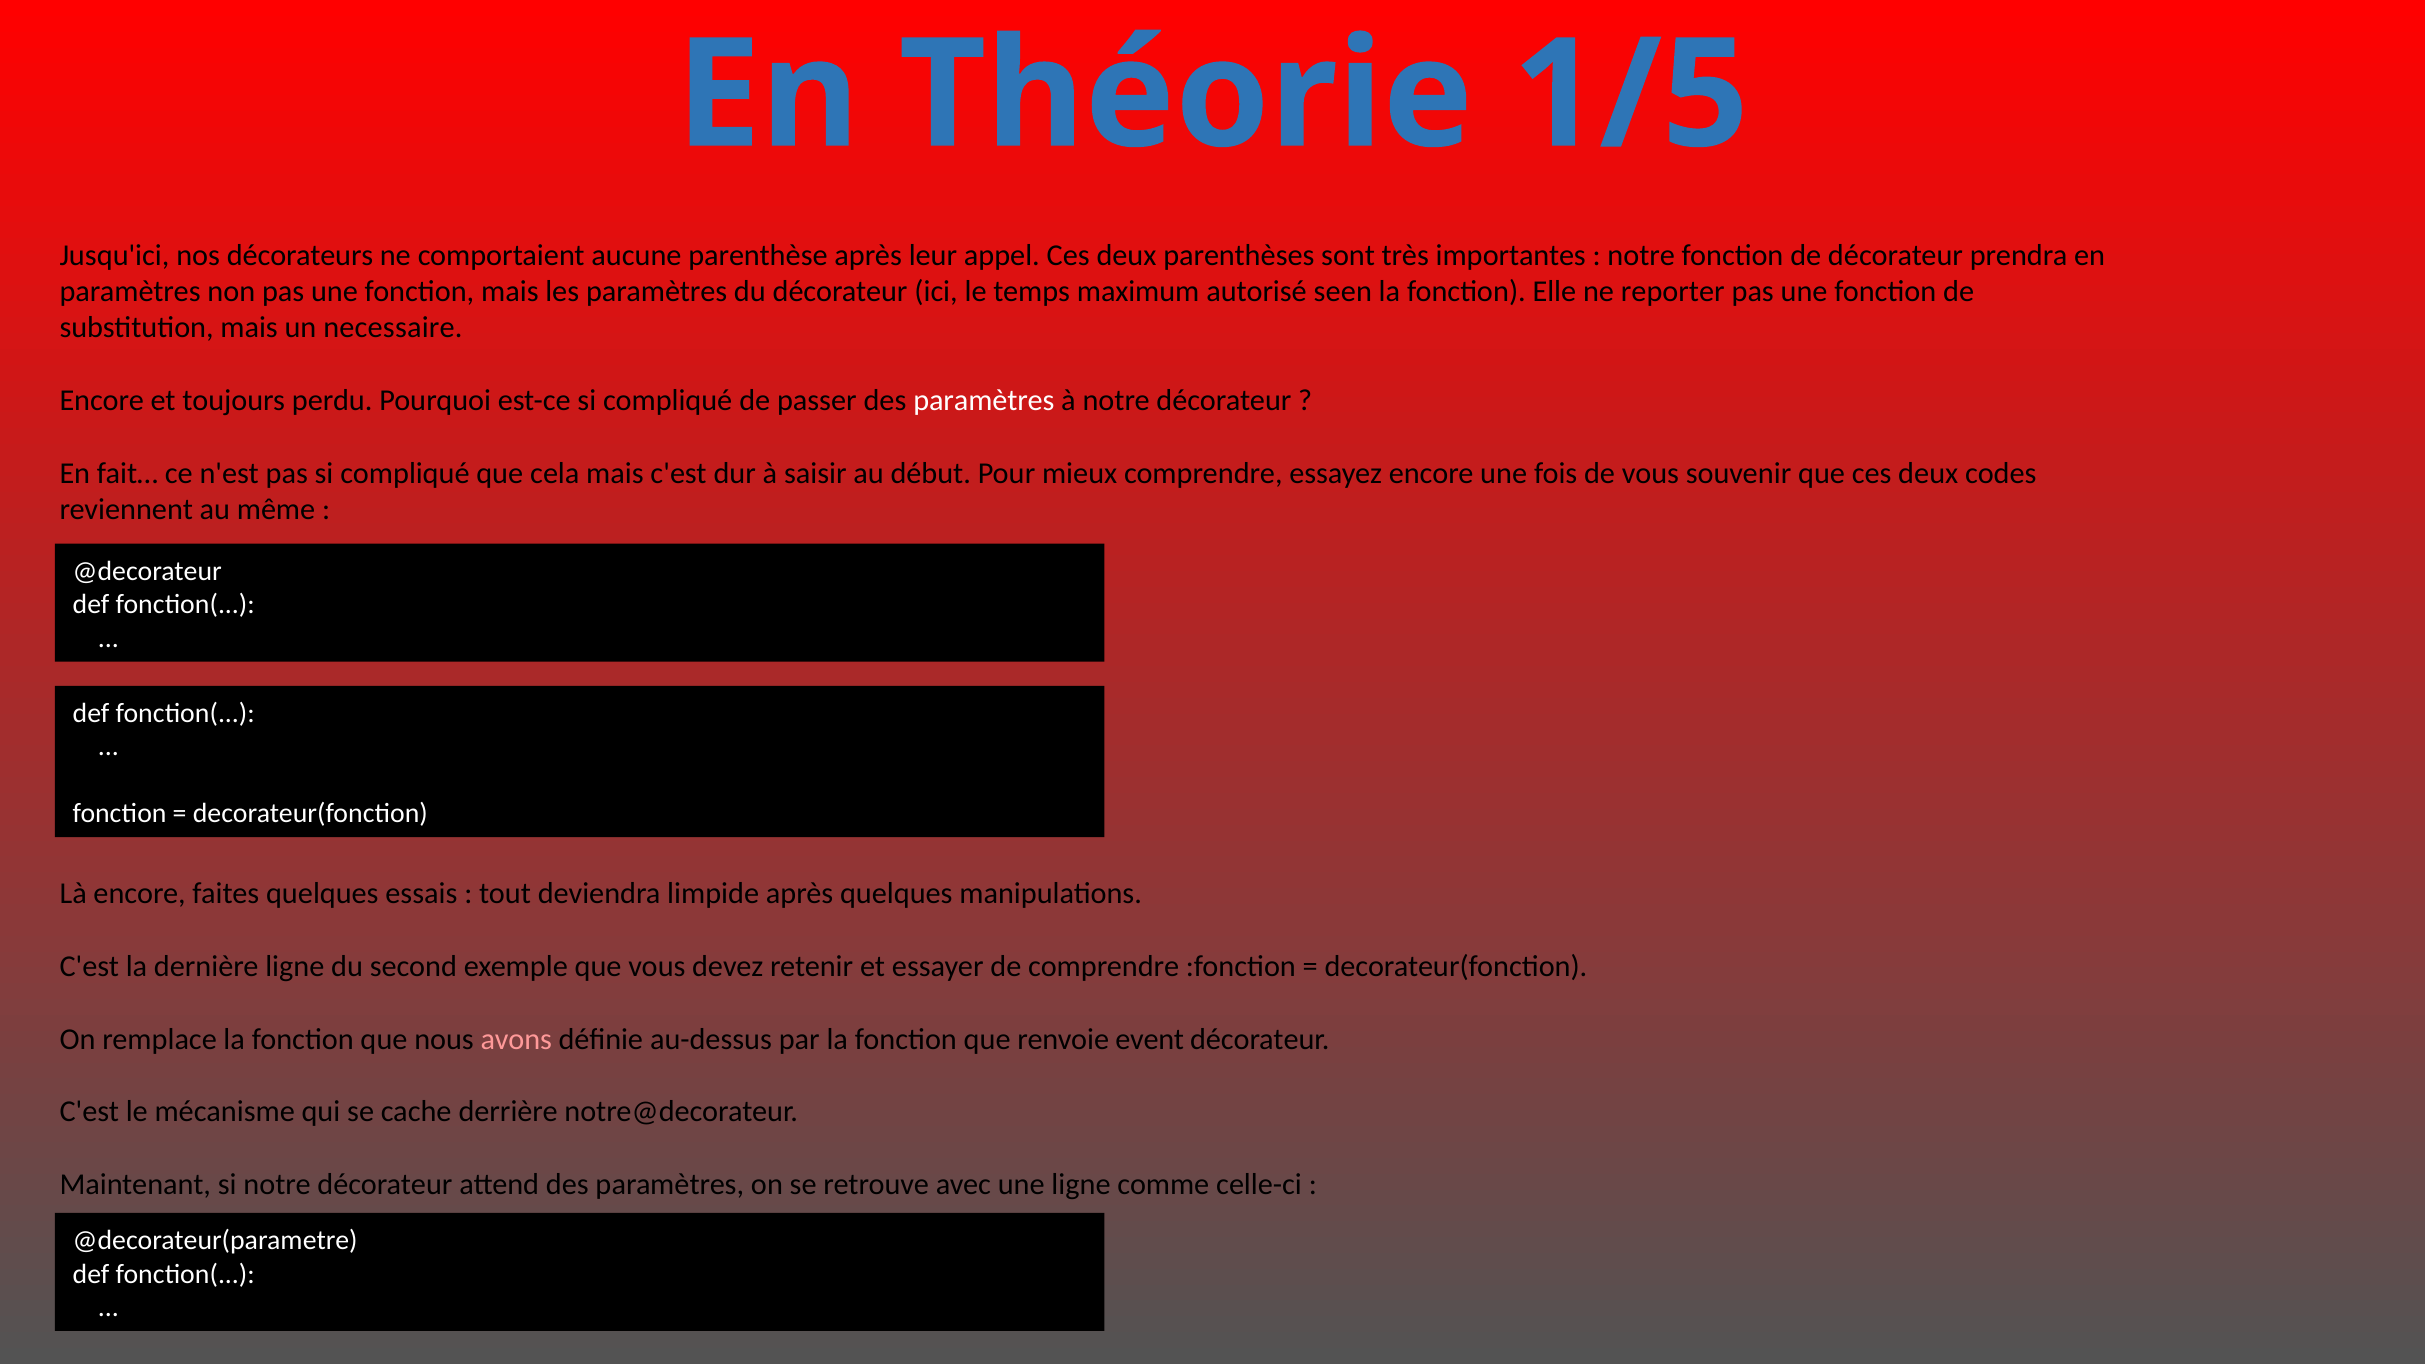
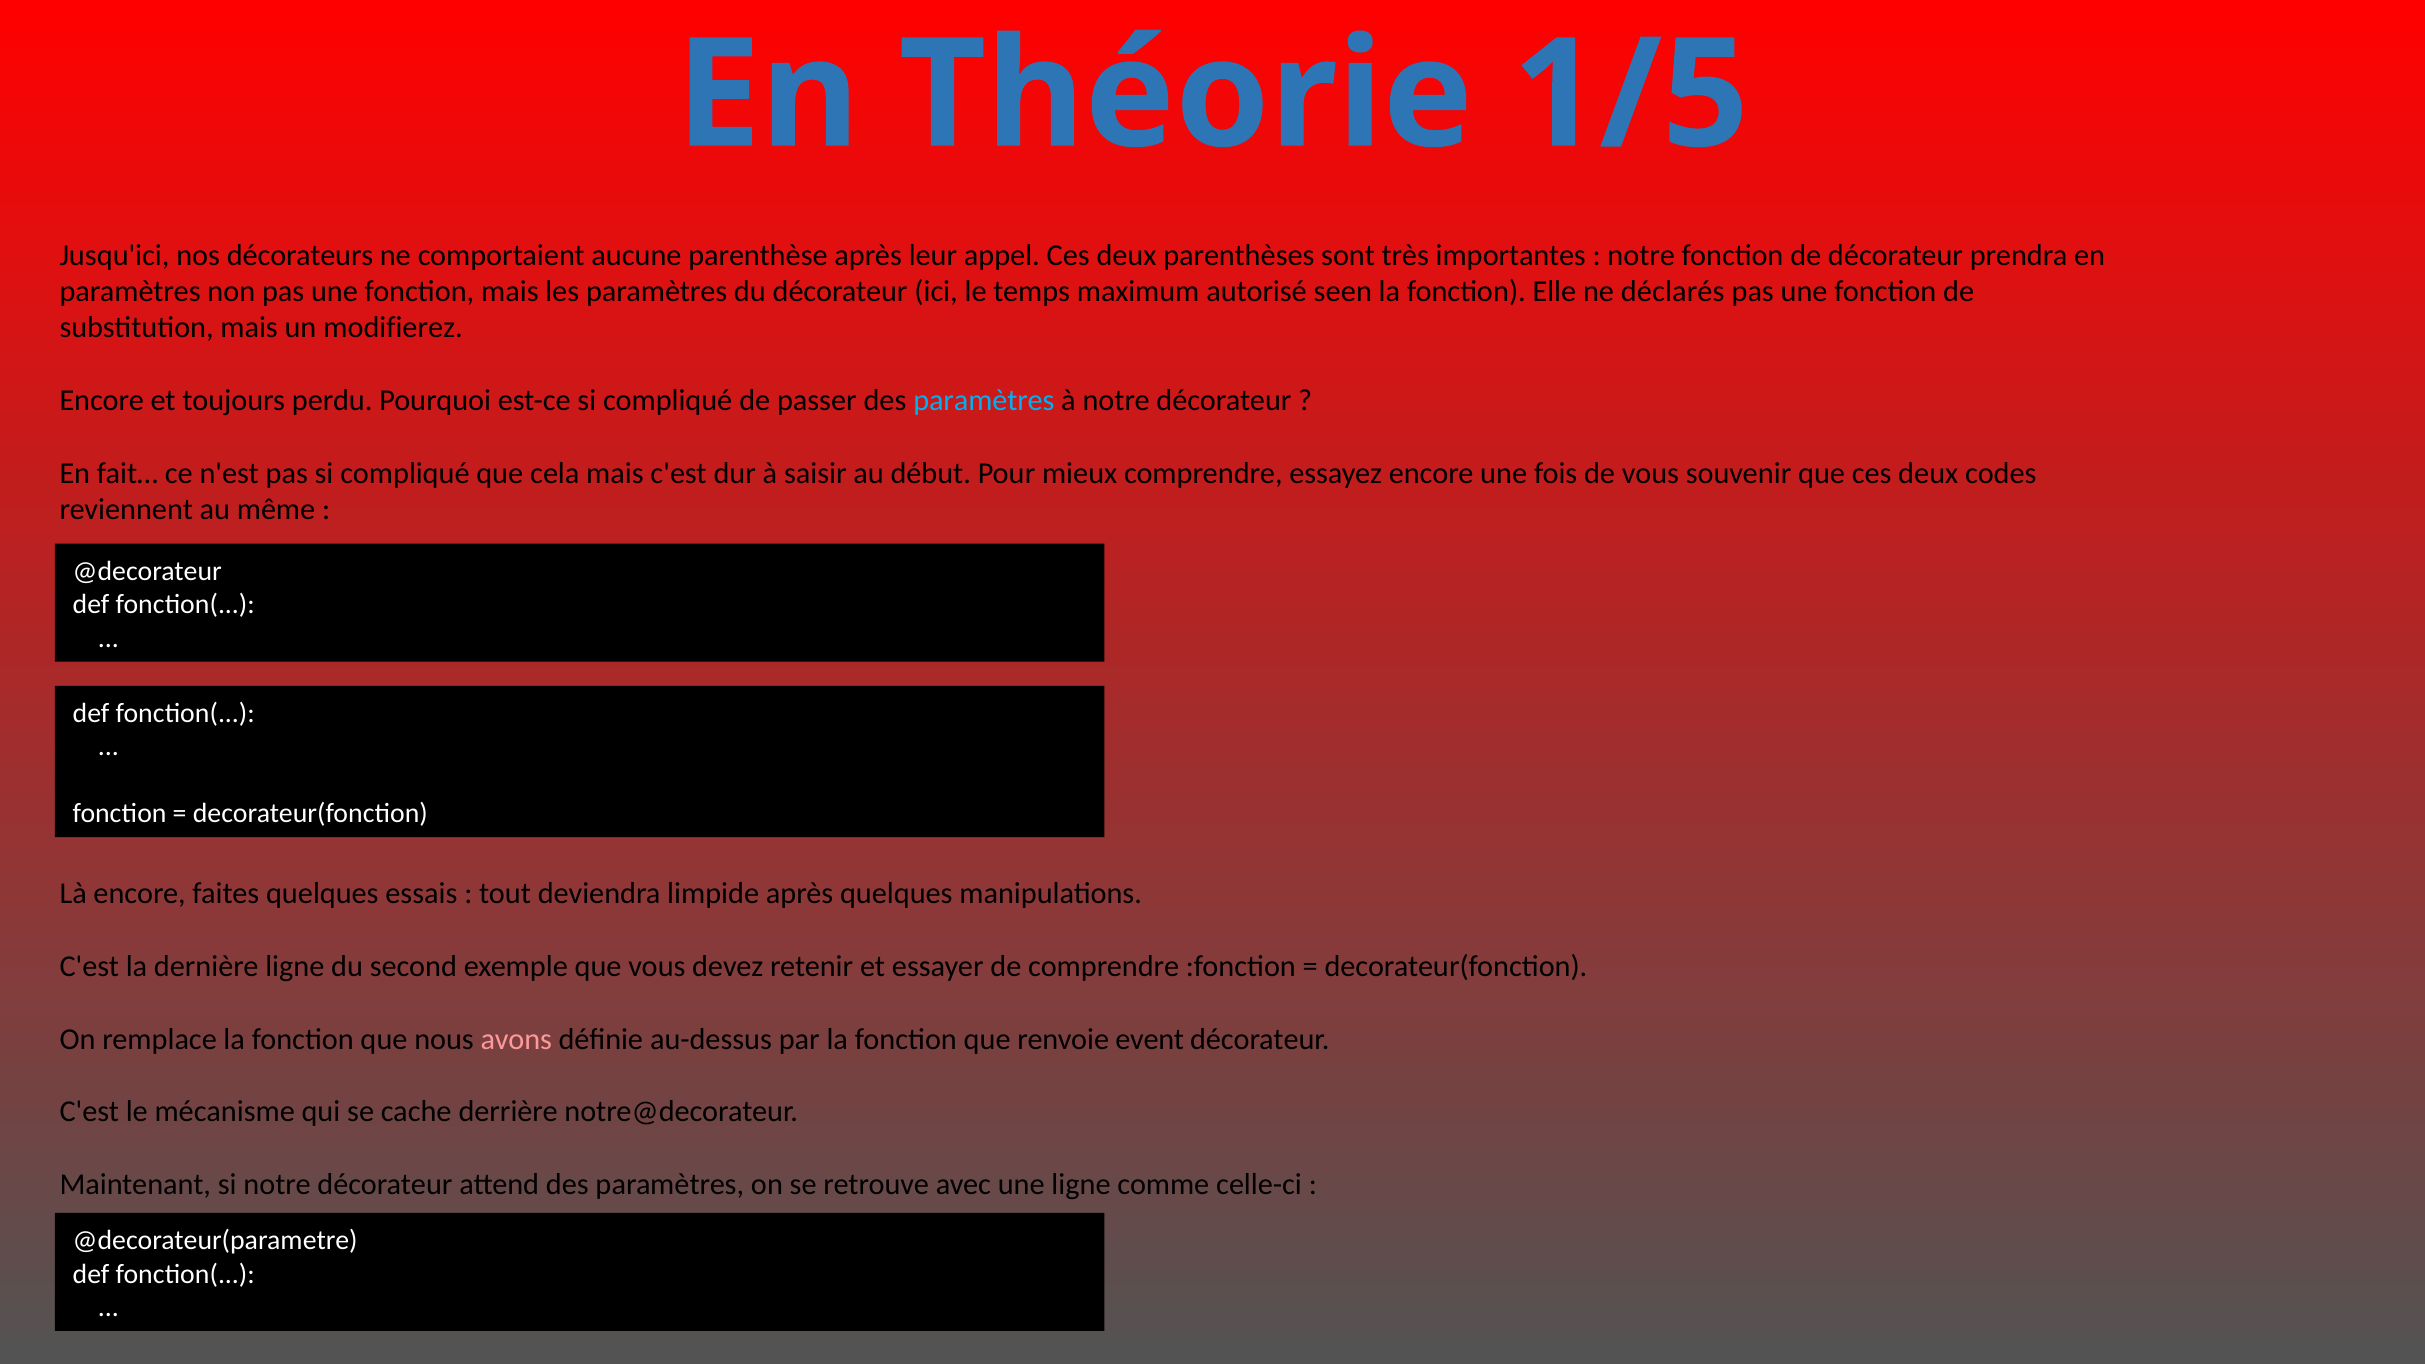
reporter: reporter -> déclarés
necessaire: necessaire -> modifierez
paramètres at (984, 401) colour: white -> light blue
